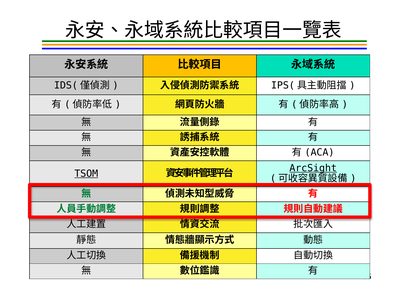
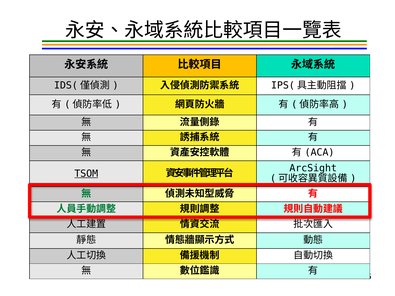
ArcSight underline: present -> none
